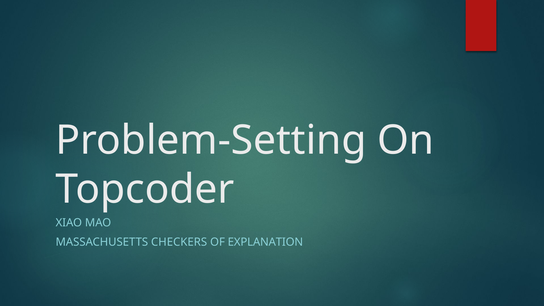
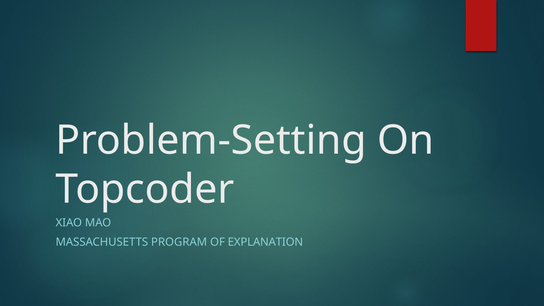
CHECKERS: CHECKERS -> PROGRAM
